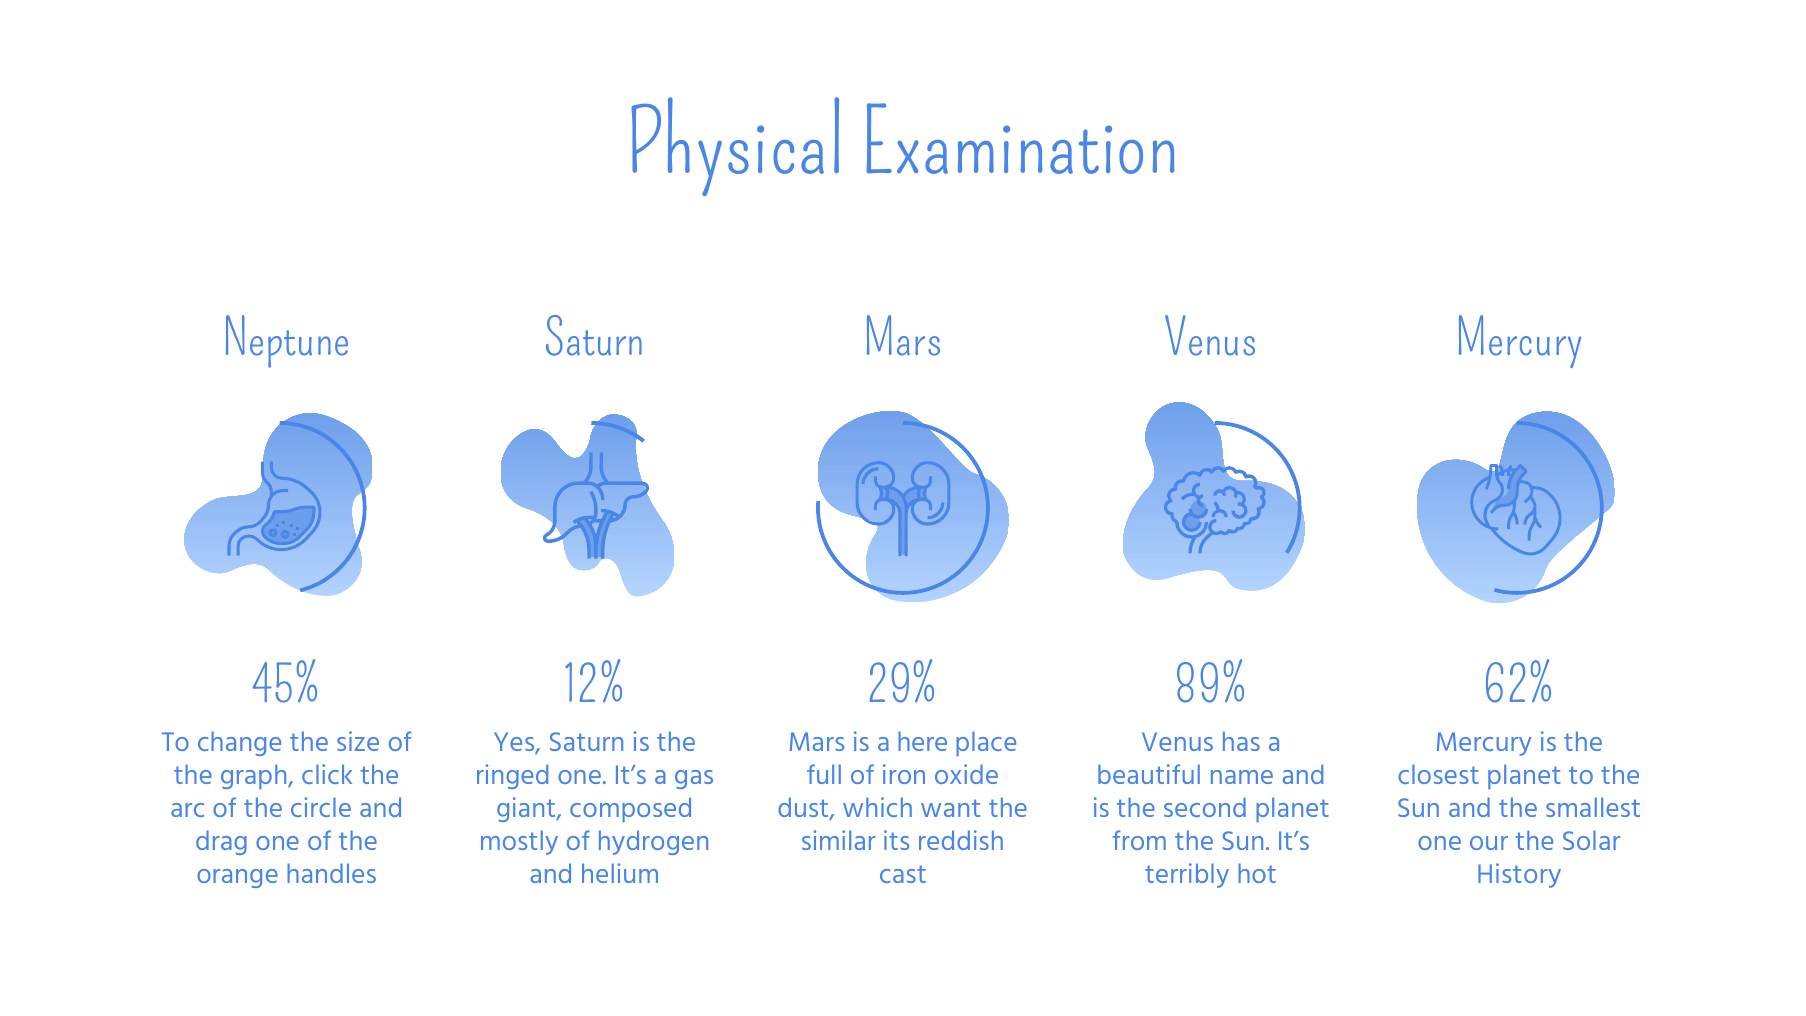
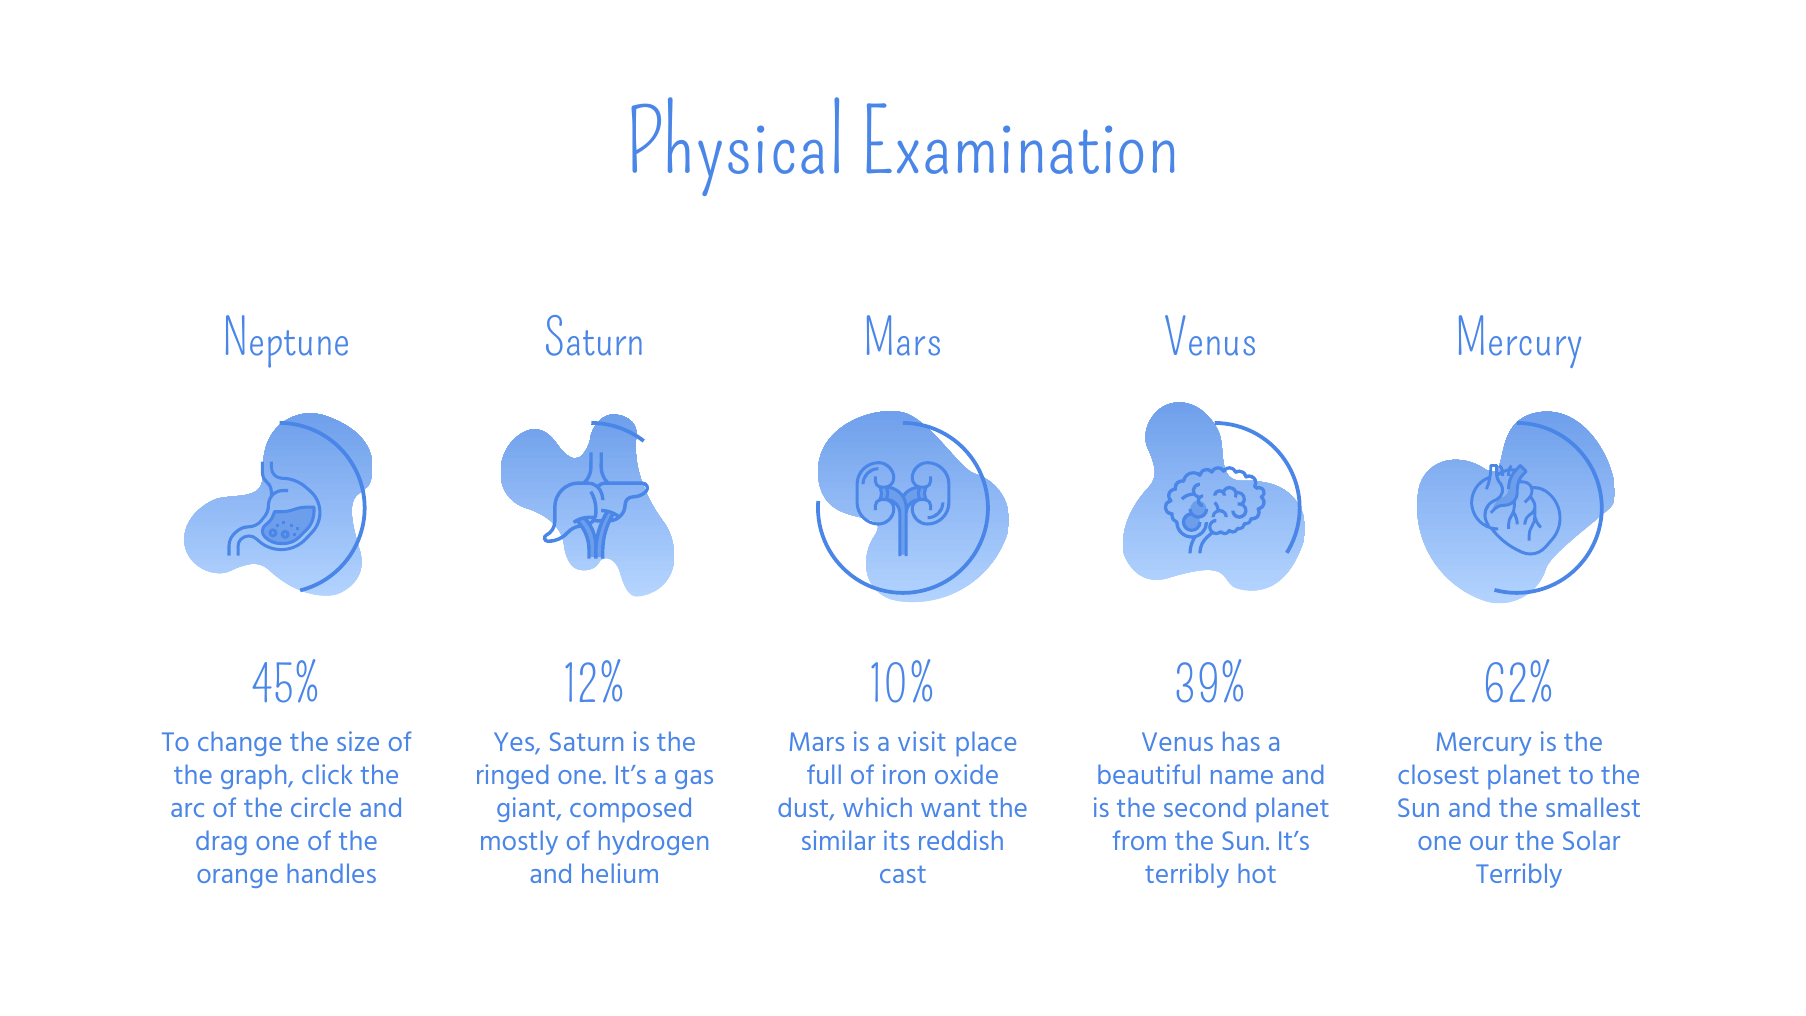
29%: 29% -> 10%
89%: 89% -> 39%
here: here -> visit
History at (1519, 875): History -> Terribly
